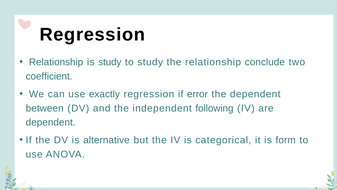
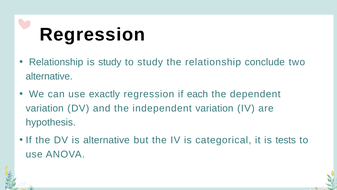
coefficient at (49, 76): coefficient -> alternative
error: error -> each
between at (45, 108): between -> variation
independent following: following -> variation
dependent at (51, 122): dependent -> hypothesis
form: form -> tests
